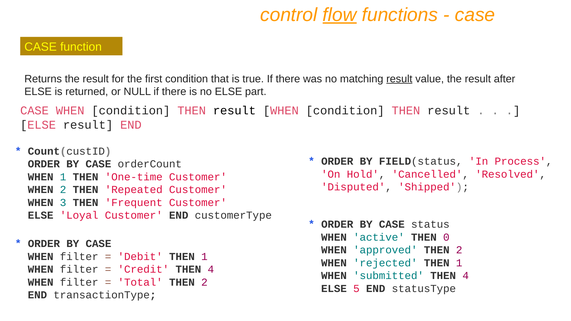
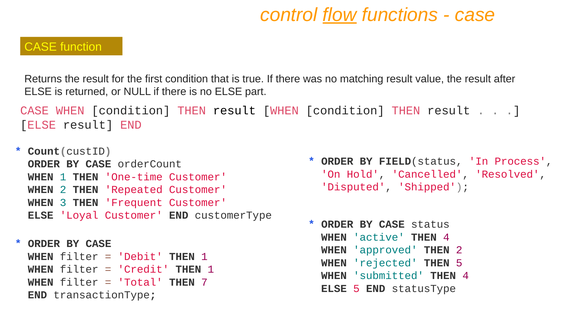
result at (399, 79) underline: present -> none
active THEN 0: 0 -> 4
rejected THEN 1: 1 -> 5
Credit THEN 4: 4 -> 1
Total THEN 2: 2 -> 7
